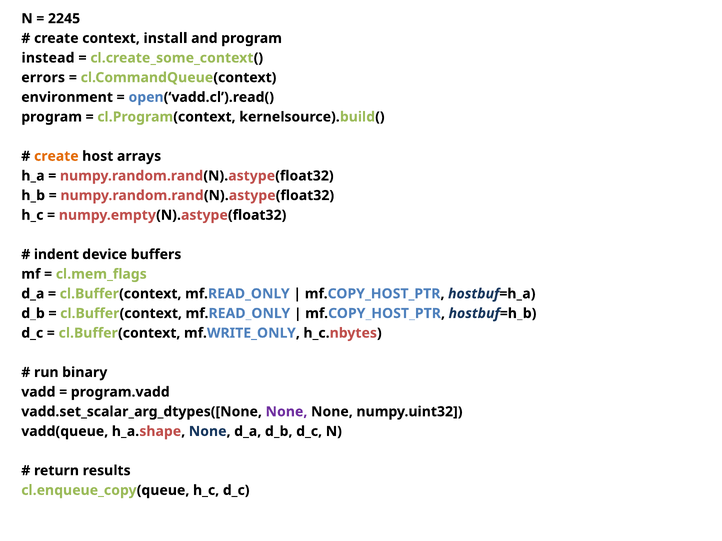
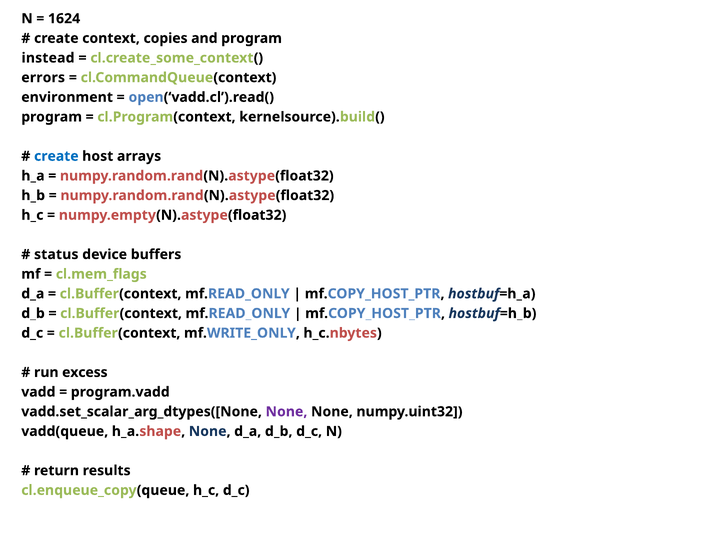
2245: 2245 -> 1624
install: install -> copies
create at (56, 156) colour: orange -> blue
indent: indent -> status
binary: binary -> excess
